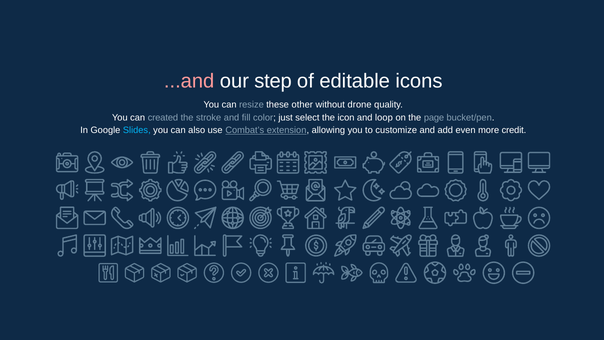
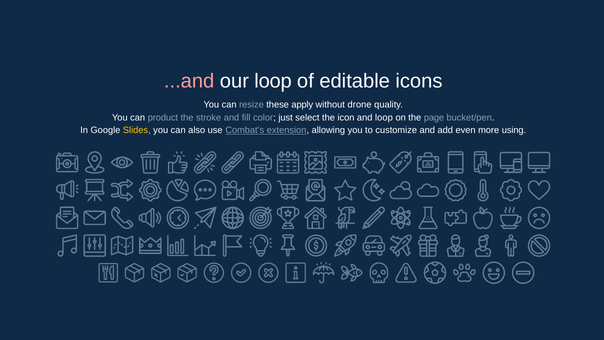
our step: step -> loop
other: other -> apply
created: created -> product
Slides colour: light blue -> yellow
credit: credit -> using
